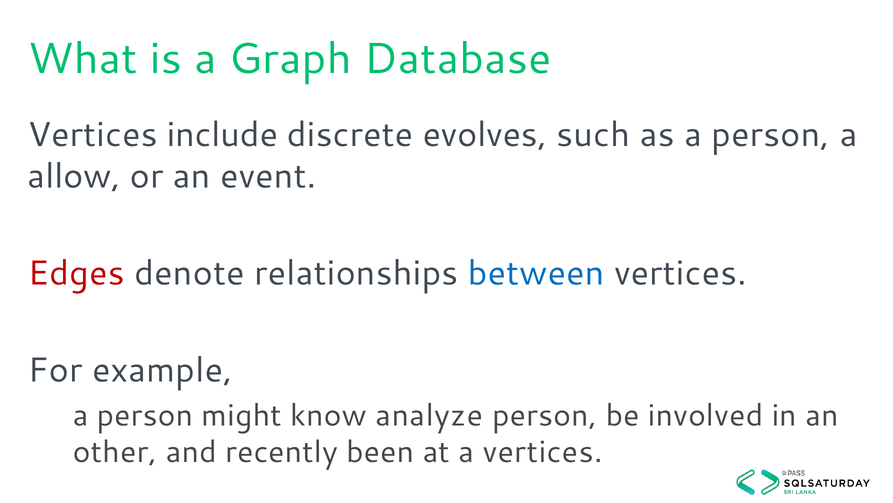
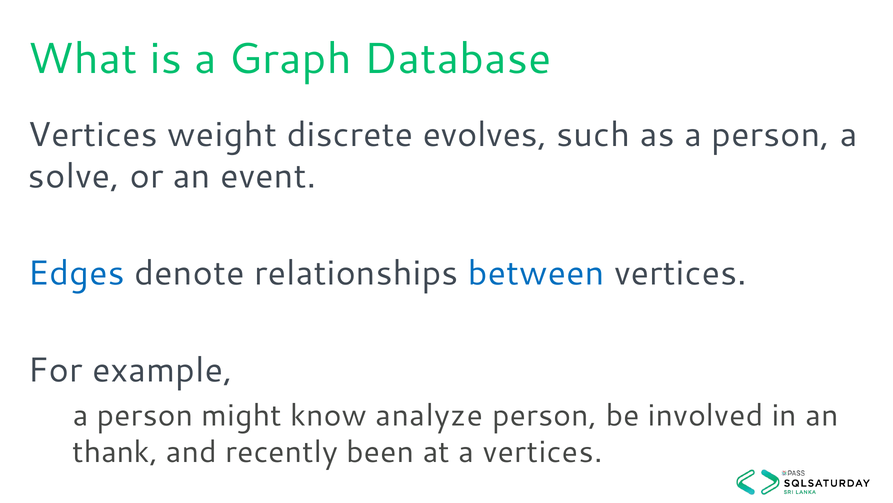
include: include -> weight
allow: allow -> solve
Edges colour: red -> blue
other: other -> thank
